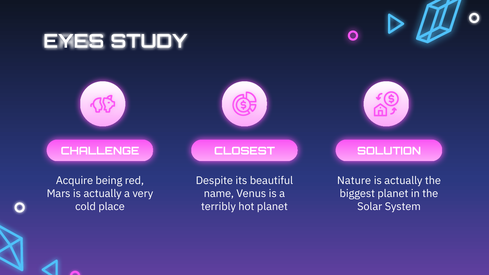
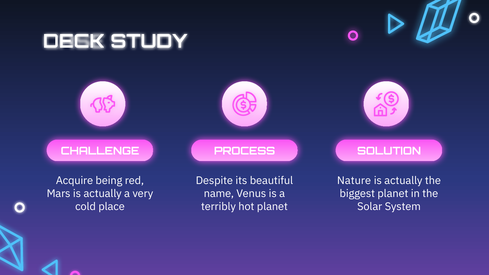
EYES: EYES -> DECK
CLOSEST: CLOSEST -> PROCESS
